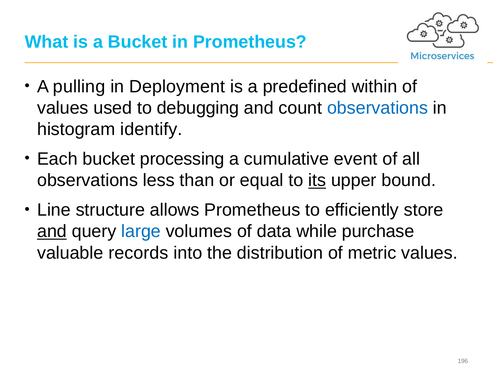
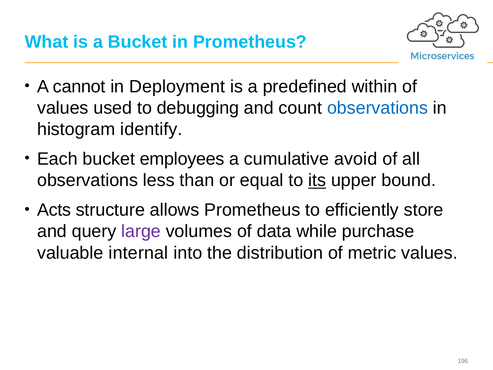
pulling: pulling -> cannot
processing: processing -> employees
event: event -> avoid
Line: Line -> Acts
and at (52, 231) underline: present -> none
large colour: blue -> purple
records: records -> internal
